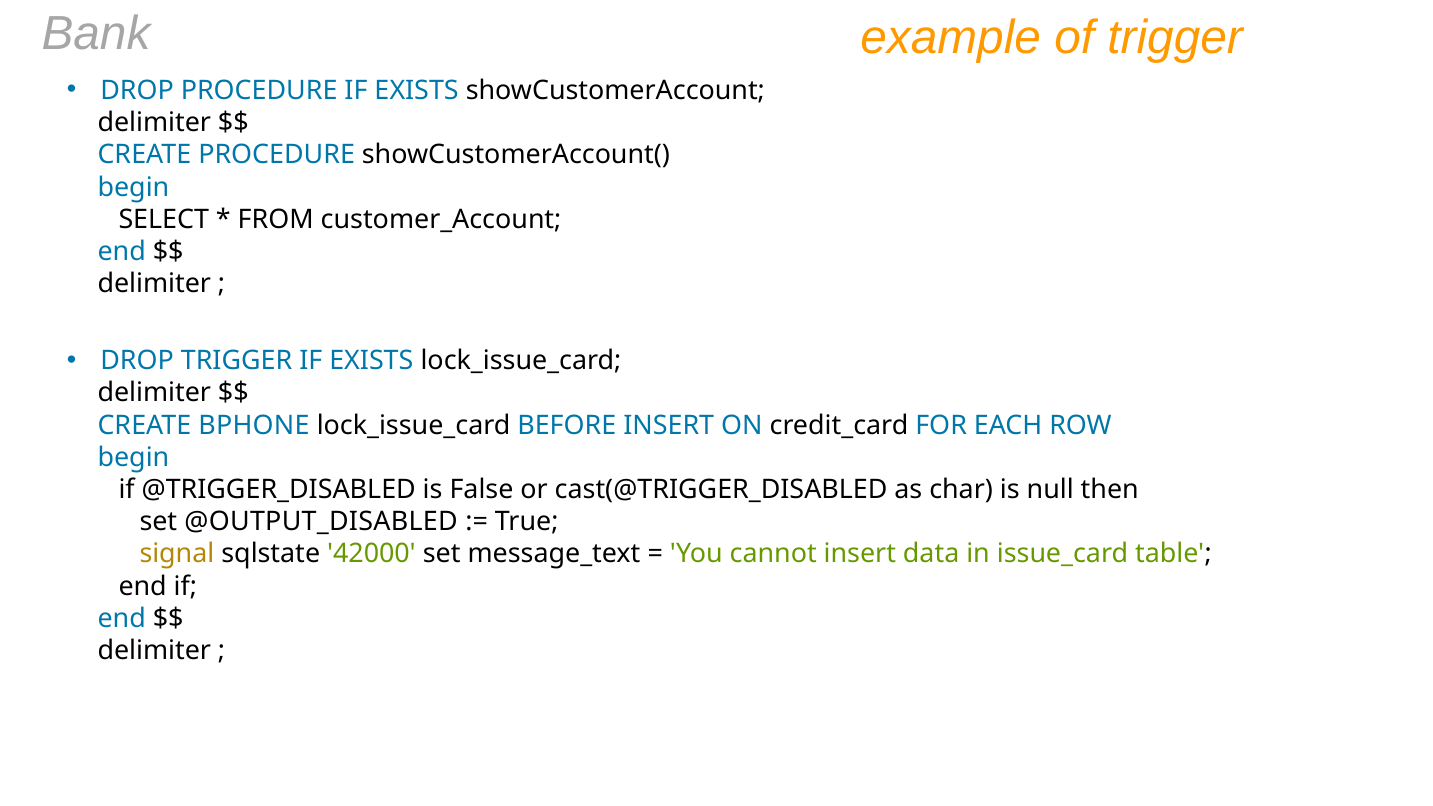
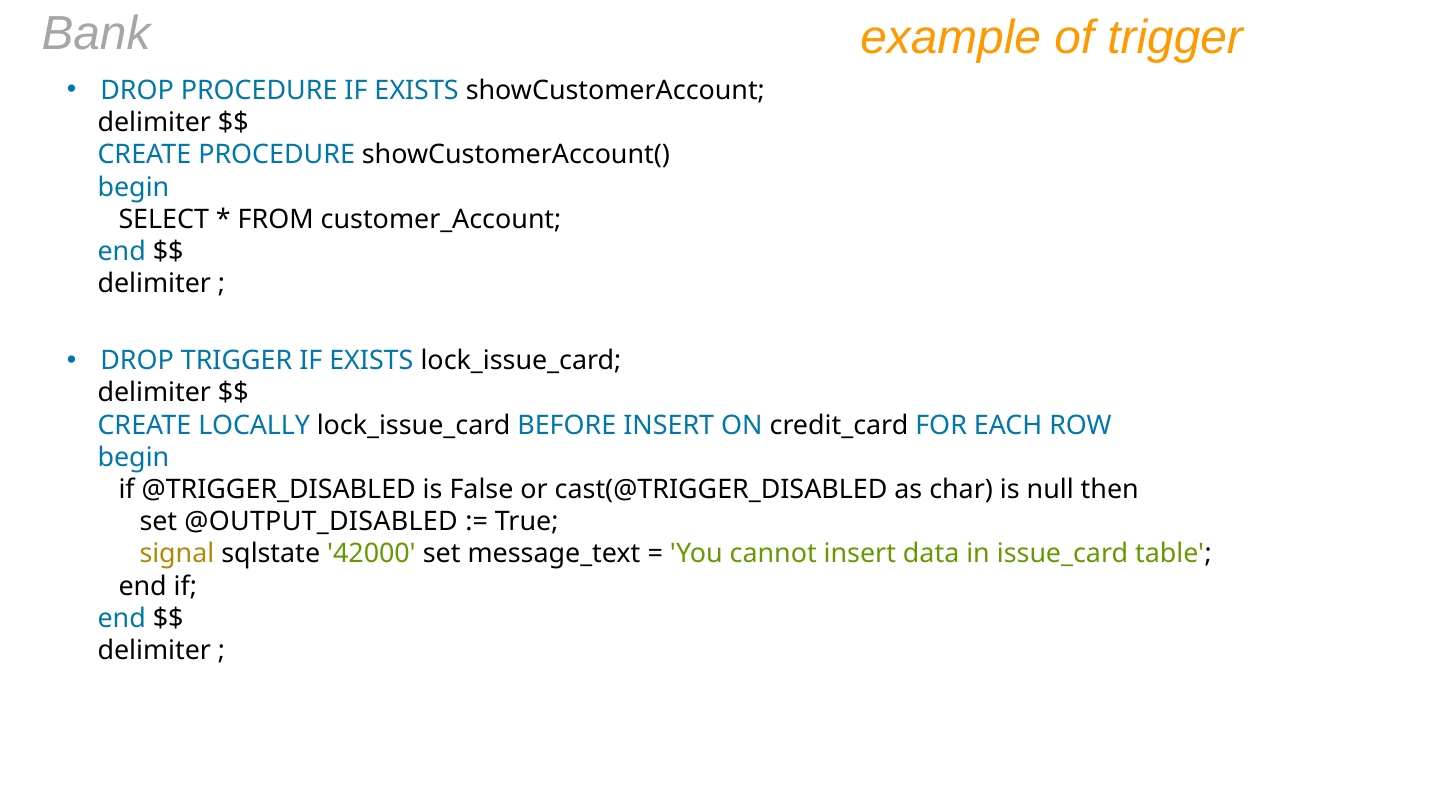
BPHONE: BPHONE -> LOCALLY
